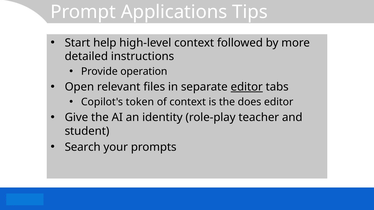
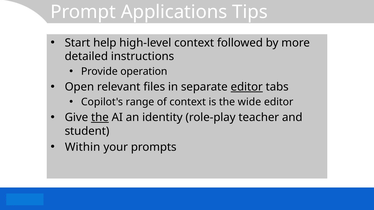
token: token -> range
does: does -> wide
the at (100, 118) underline: none -> present
Search: Search -> Within
